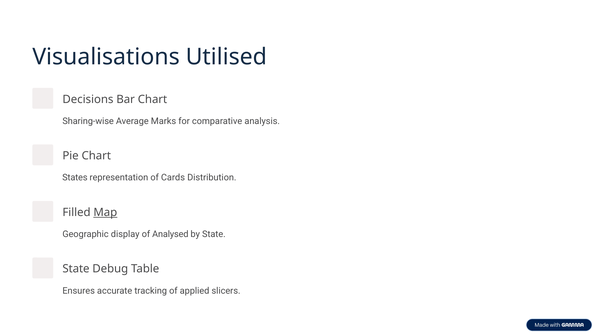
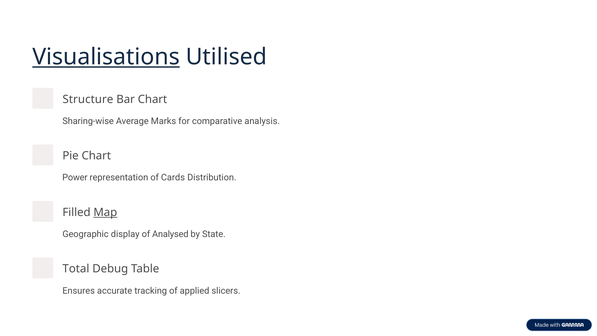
Visualisations underline: none -> present
Decisions: Decisions -> Structure
States: States -> Power
State at (76, 269): State -> Total
